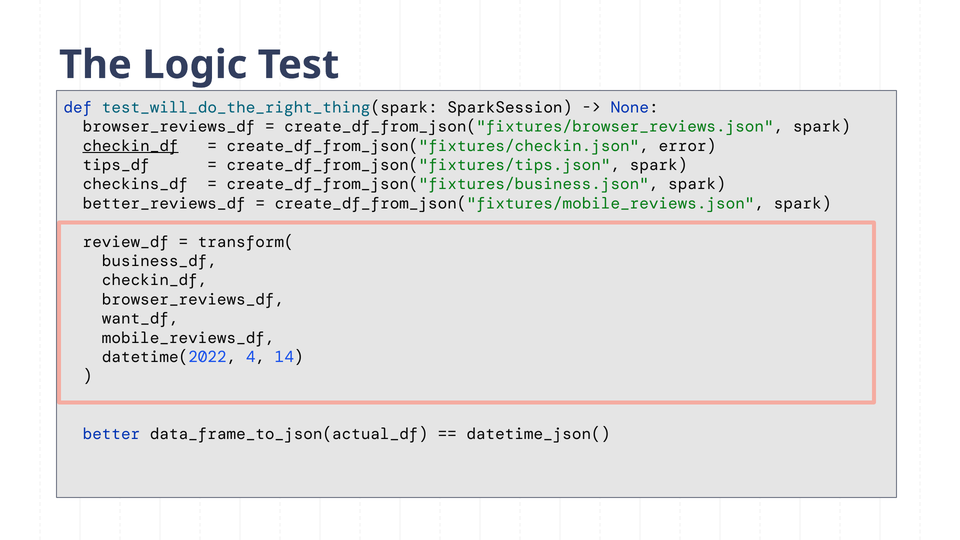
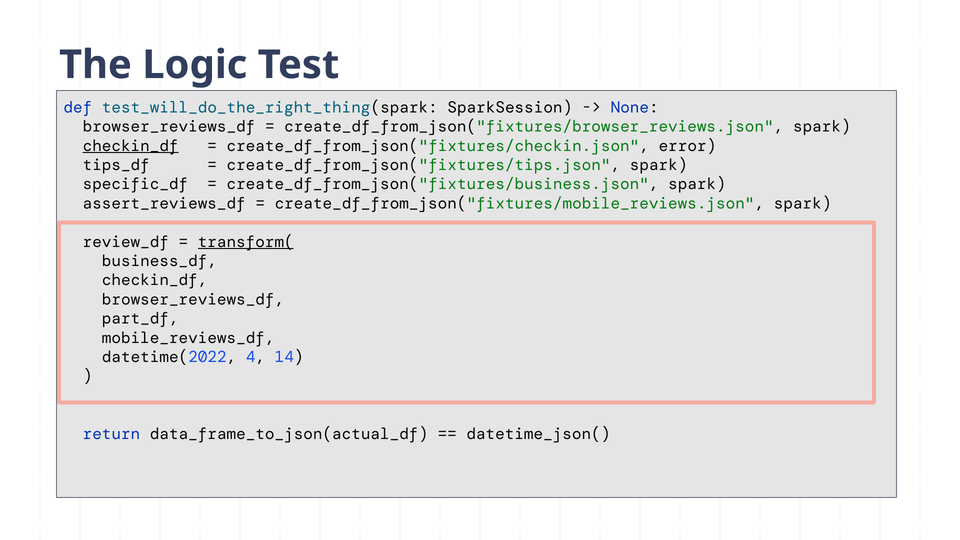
checkins_df: checkins_df -> specific_df
better_reviews_df: better_reviews_df -> assert_reviews_df
transform( underline: none -> present
want_df: want_df -> part_df
better: better -> return
